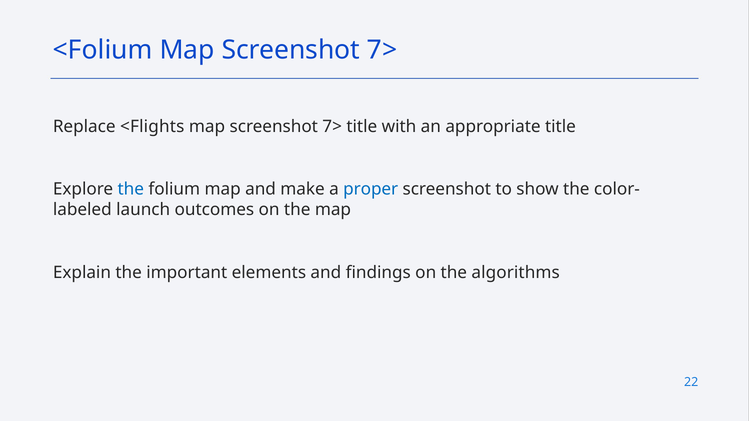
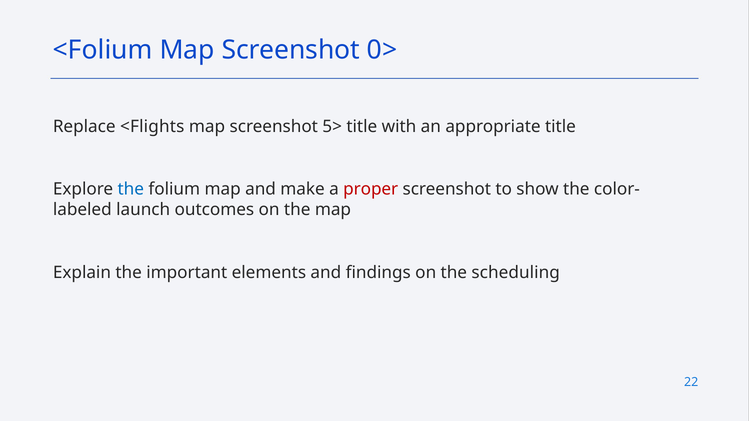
<Folium Map Screenshot 7>: 7> -> 0>
7> at (332, 126): 7> -> 5>
proper colour: blue -> red
algorithms: algorithms -> scheduling
